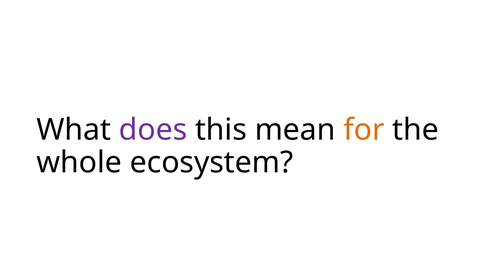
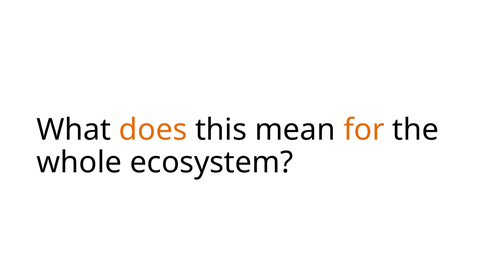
does colour: purple -> orange
